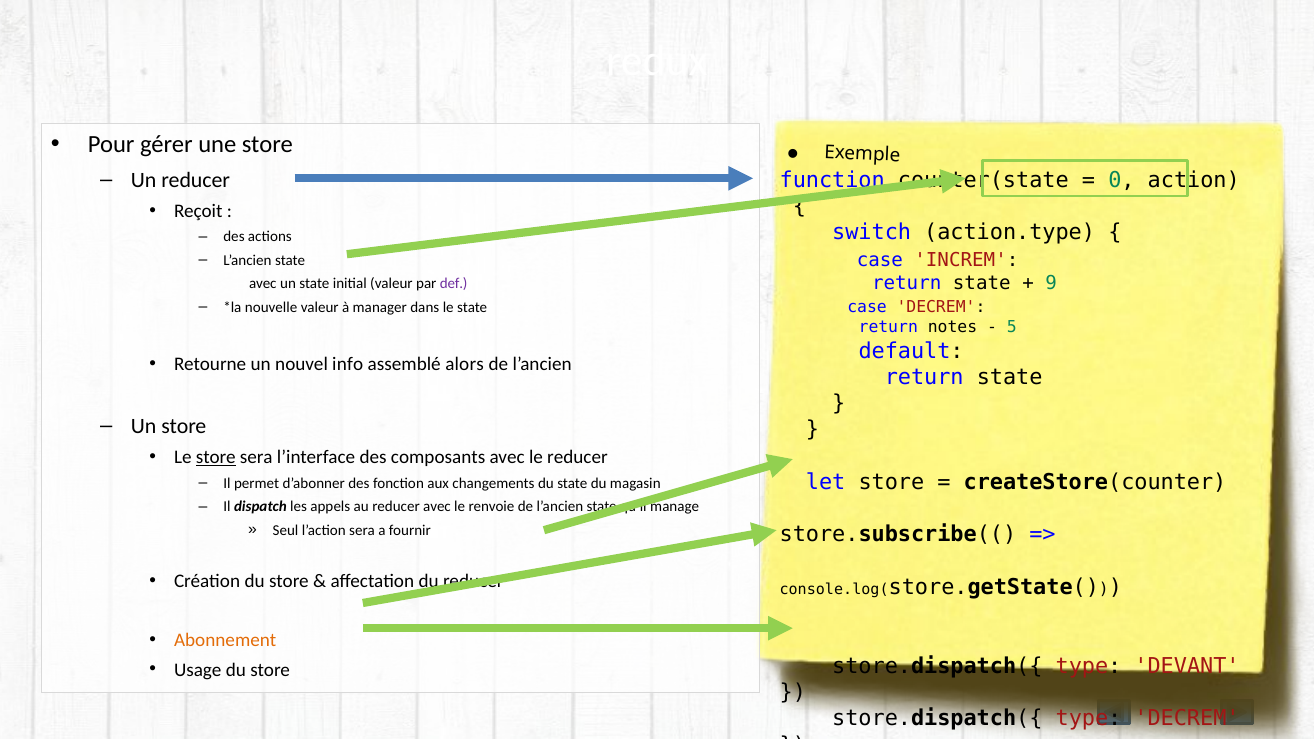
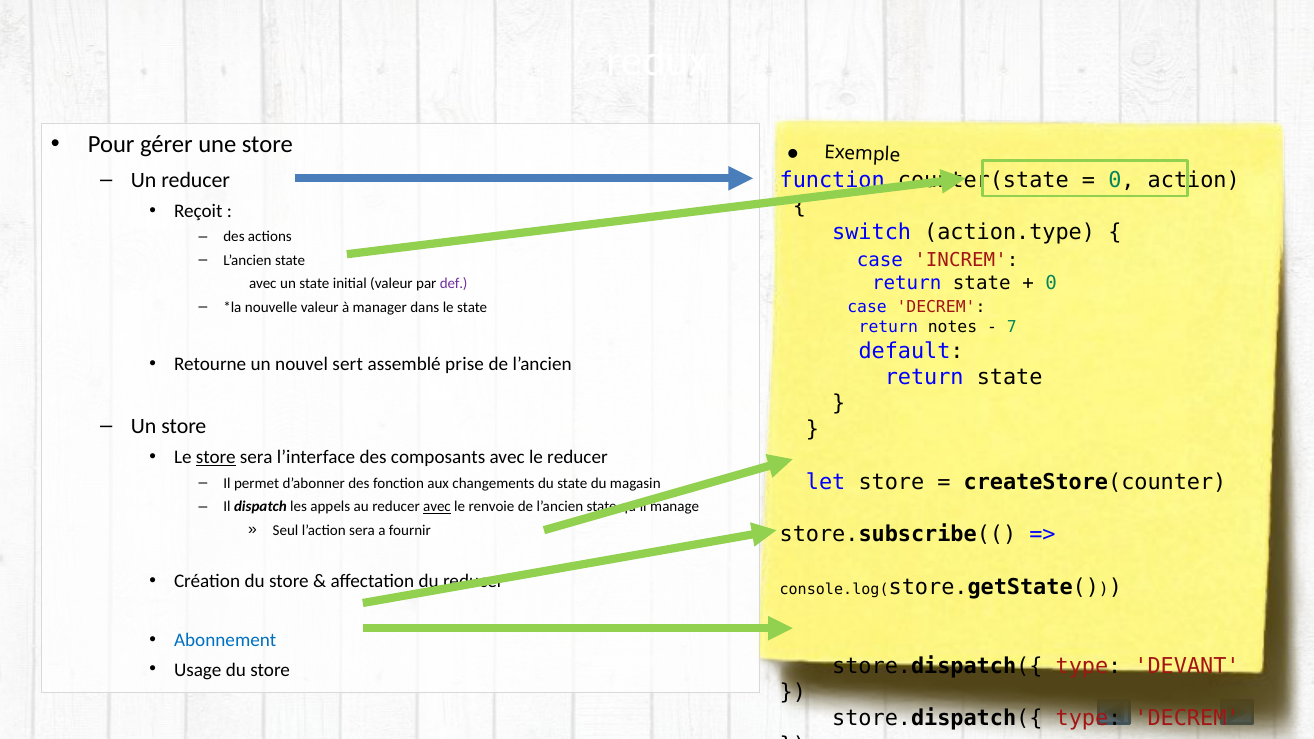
9 at (1051, 283): 9 -> 0
5: 5 -> 7
info: info -> sert
alors: alors -> prise
avec at (437, 507) underline: none -> present
Abonnement colour: orange -> blue
